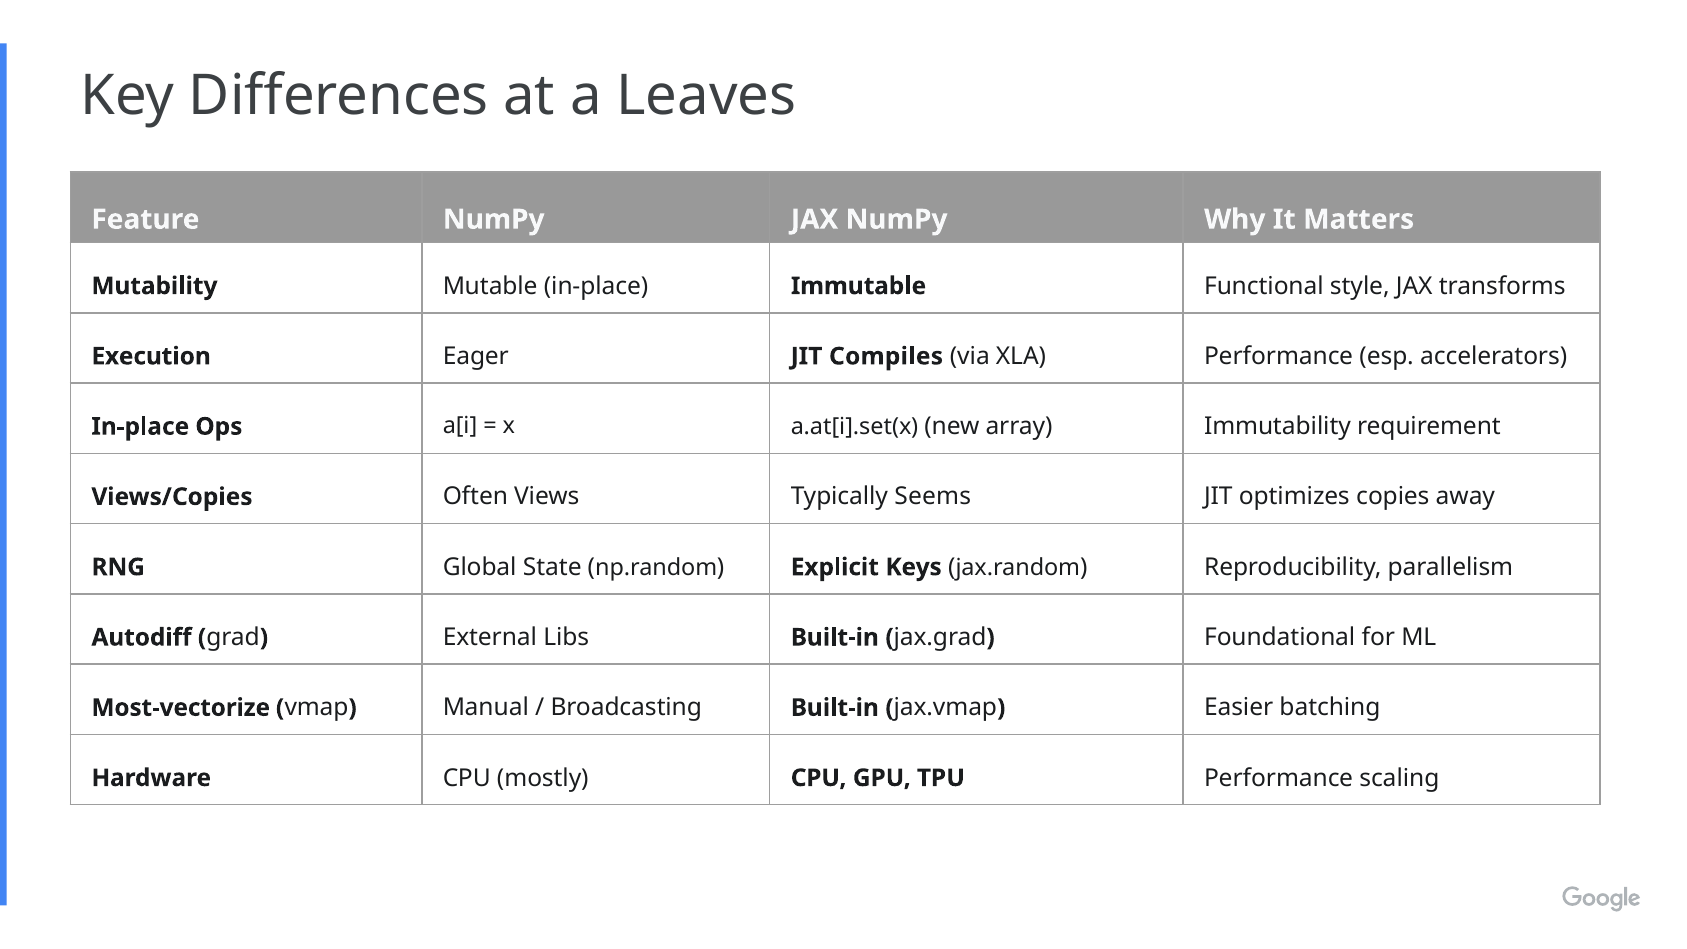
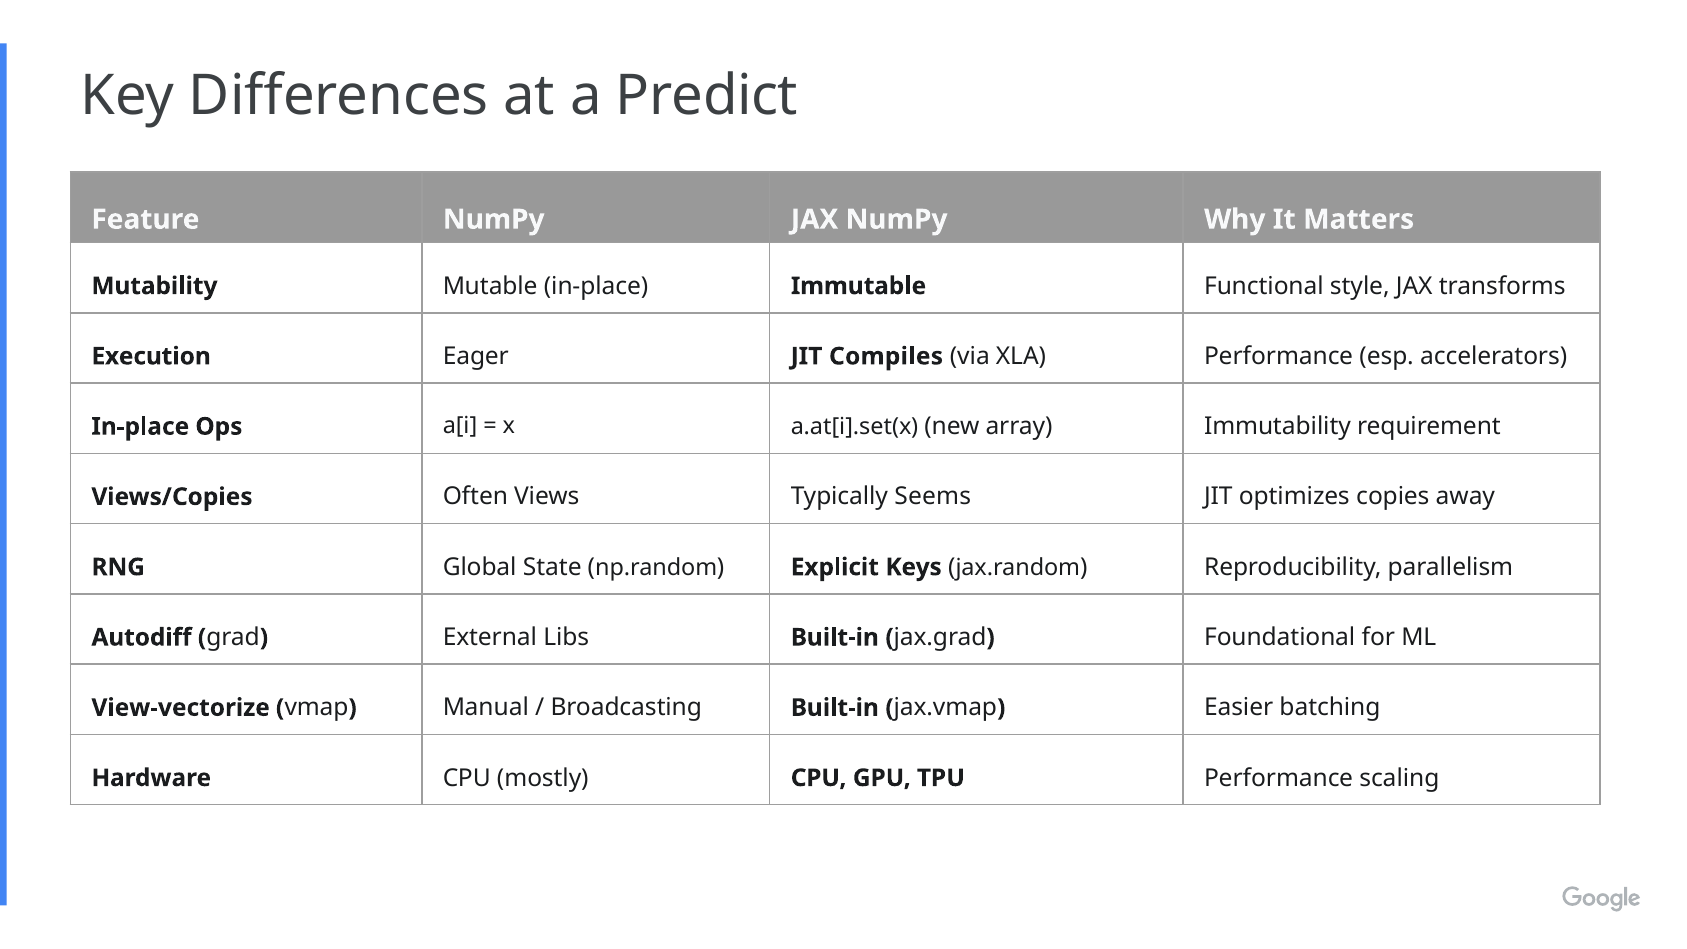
Leaves: Leaves -> Predict
Most-vectorize: Most-vectorize -> View-vectorize
